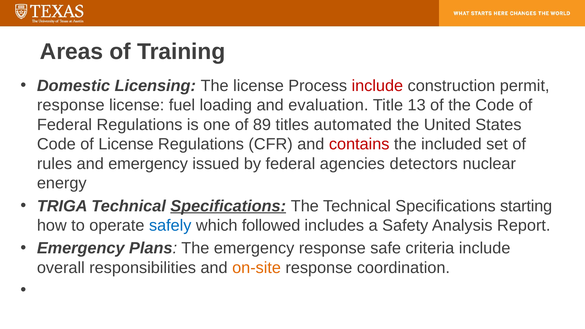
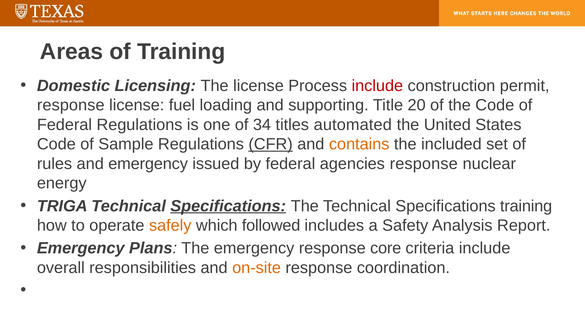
evaluation: evaluation -> supporting
13: 13 -> 20
89: 89 -> 34
of License: License -> Sample
CFR underline: none -> present
contains colour: red -> orange
agencies detectors: detectors -> response
Specifications starting: starting -> training
safely colour: blue -> orange
safe: safe -> core
